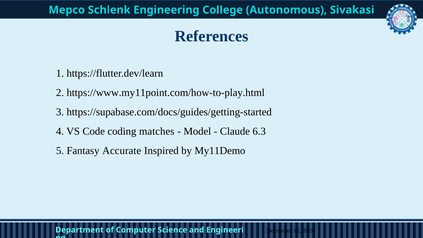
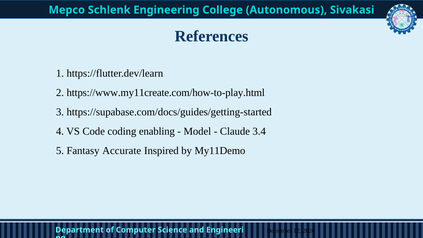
https://www.my11point.com/how-to-play.html: https://www.my11point.com/how-to-play.html -> https://www.my11create.com/how-to-play.html
matches: matches -> enabling
6.3: 6.3 -> 3.4
